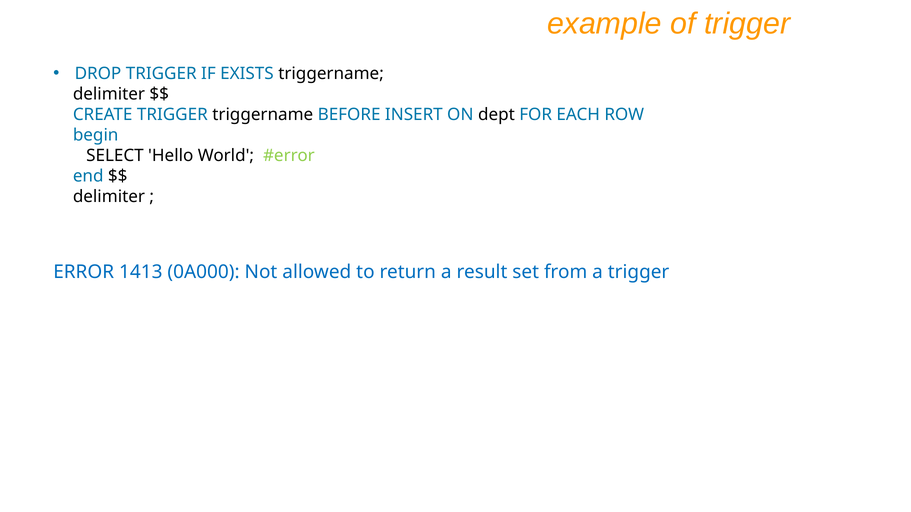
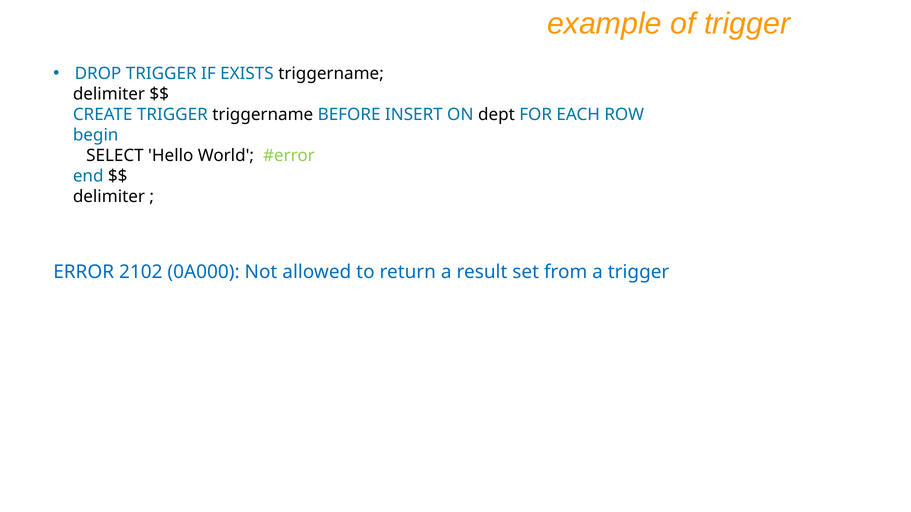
1413: 1413 -> 2102
